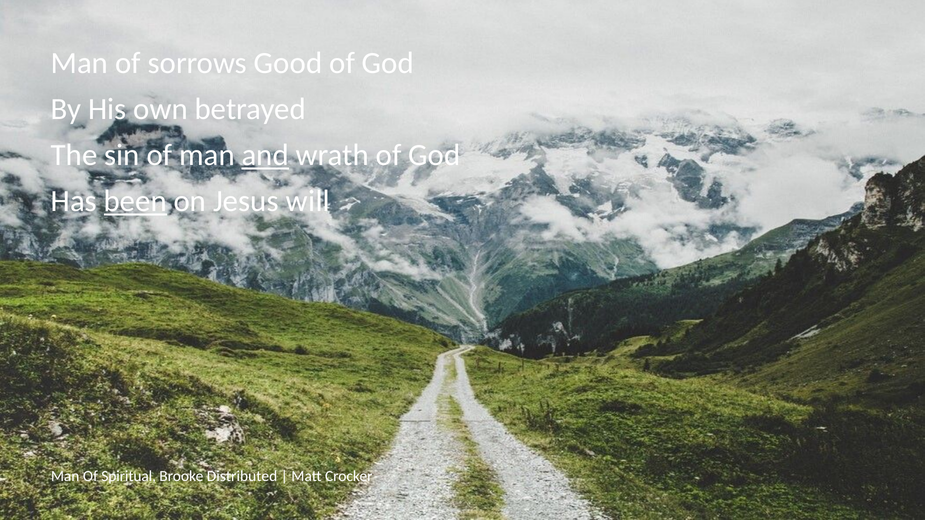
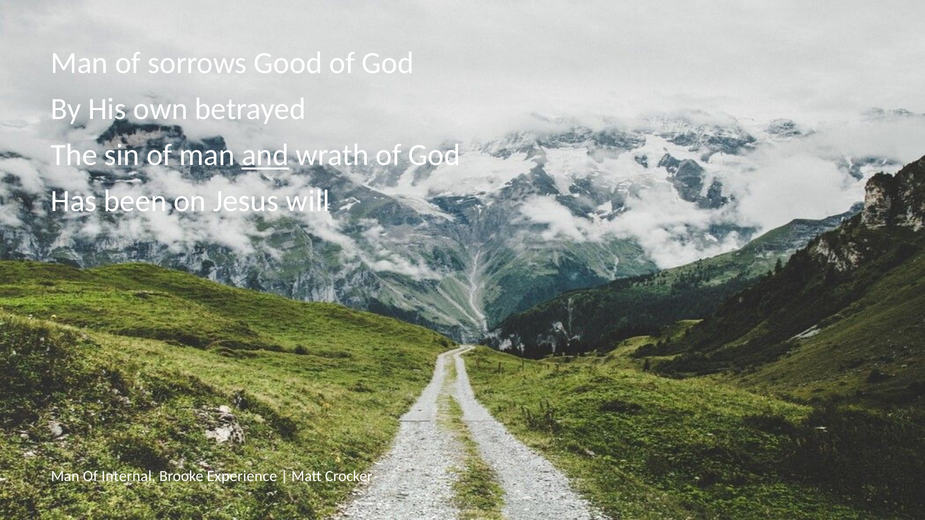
been underline: present -> none
Spiritual: Spiritual -> Internal
Distributed: Distributed -> Experience
